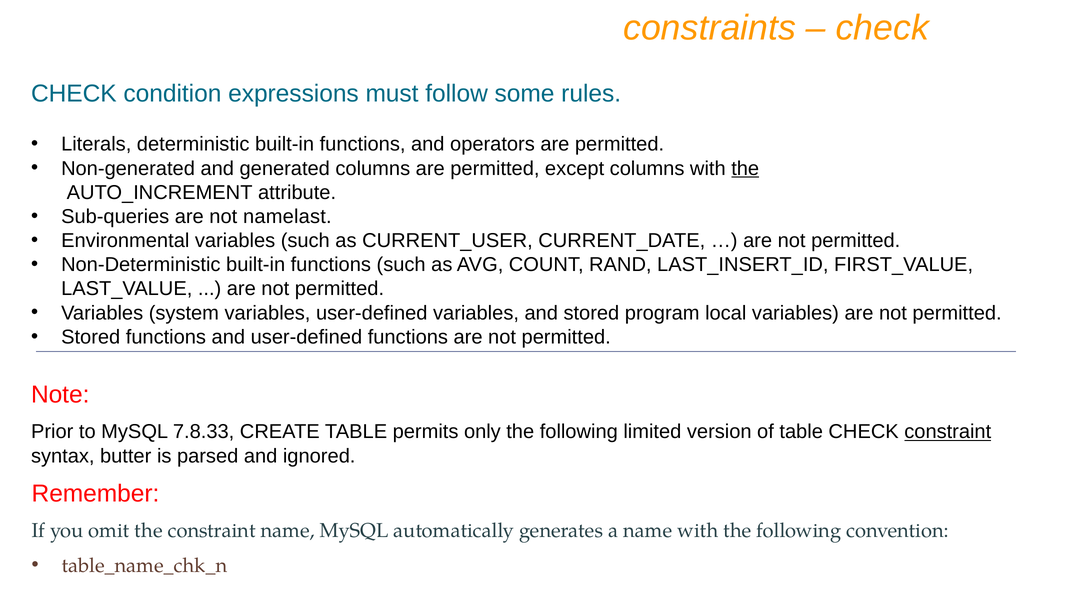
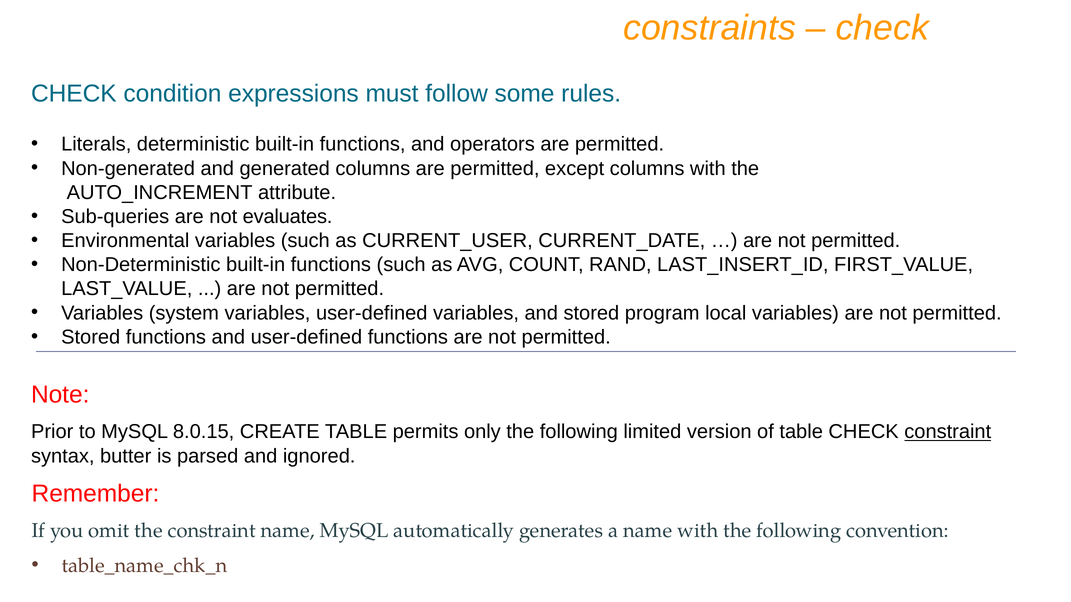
the at (745, 169) underline: present -> none
namelast: namelast -> evaluates
7.8.33: 7.8.33 -> 8.0.15
